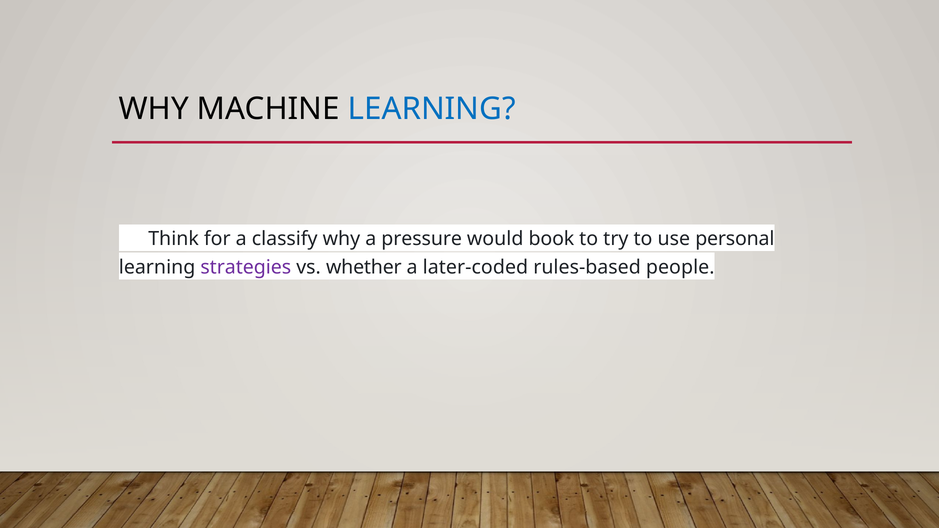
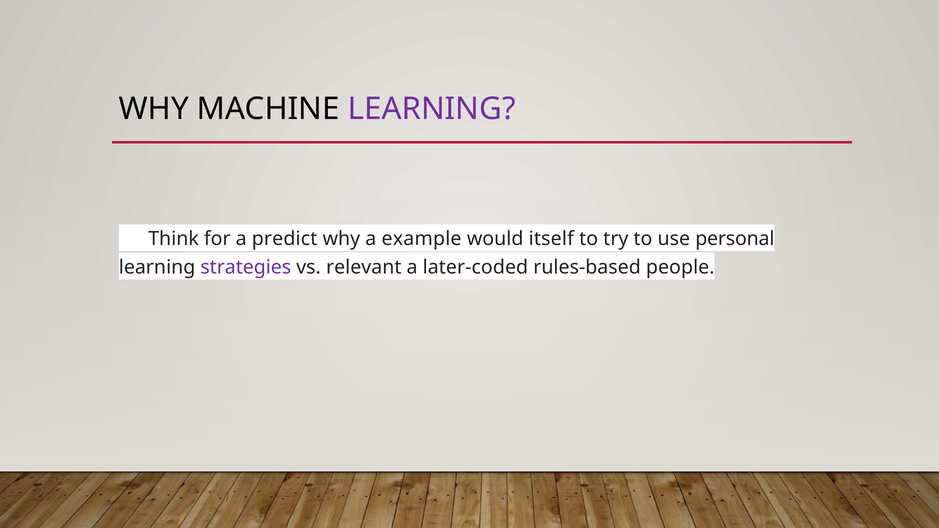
LEARNING at (432, 109) colour: blue -> purple
classify: classify -> predict
pressure: pressure -> example
book: book -> itself
whether: whether -> relevant
